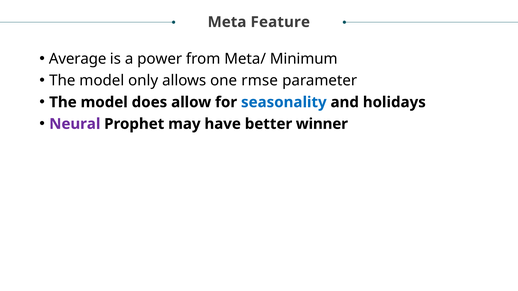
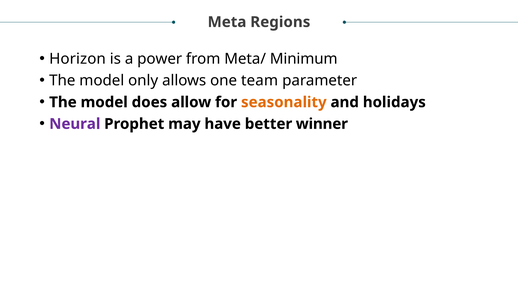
Feature: Feature -> Regions
Average: Average -> Horizon
rmse: rmse -> team
seasonality colour: blue -> orange
